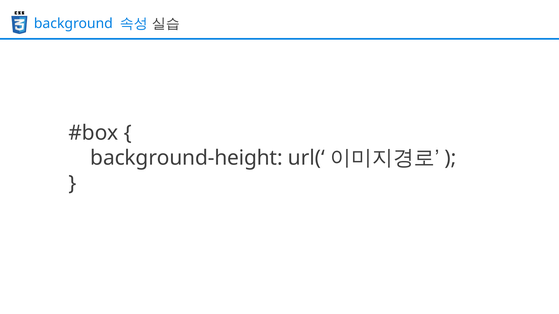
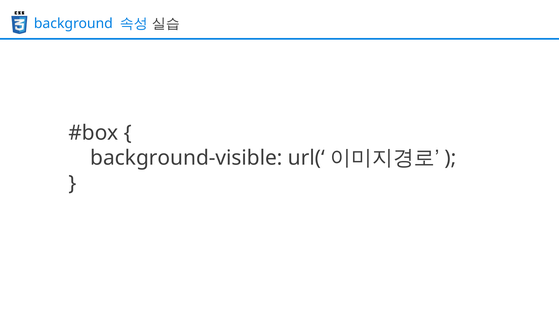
background-height: background-height -> background-visible
